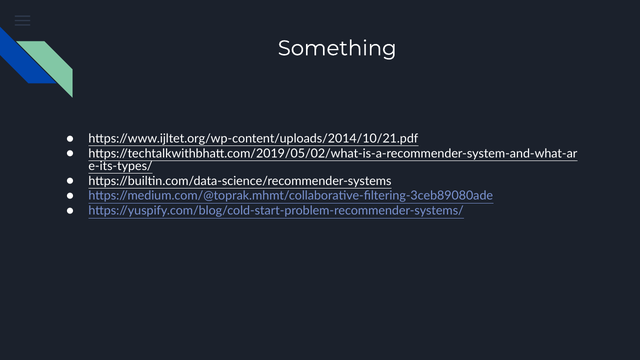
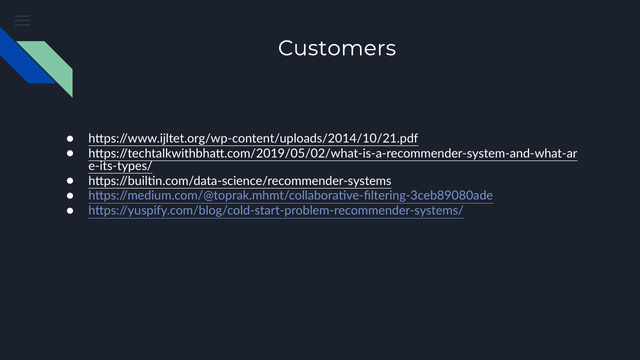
Something: Something -> Customers
